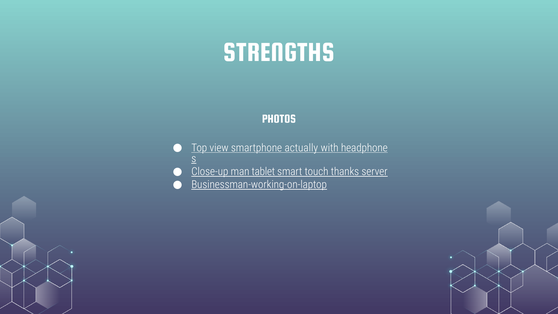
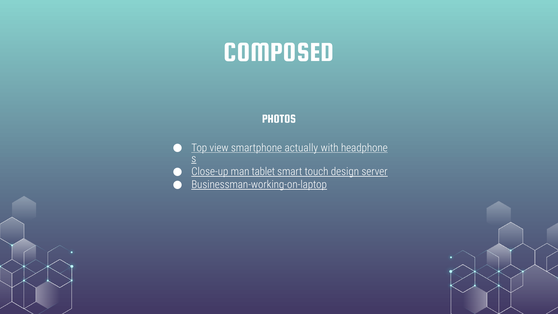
STRENGTHS: STRENGTHS -> COMPOSED
thanks: thanks -> design
